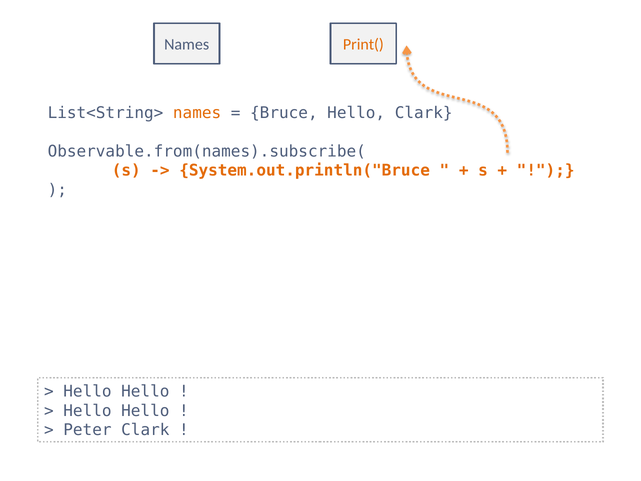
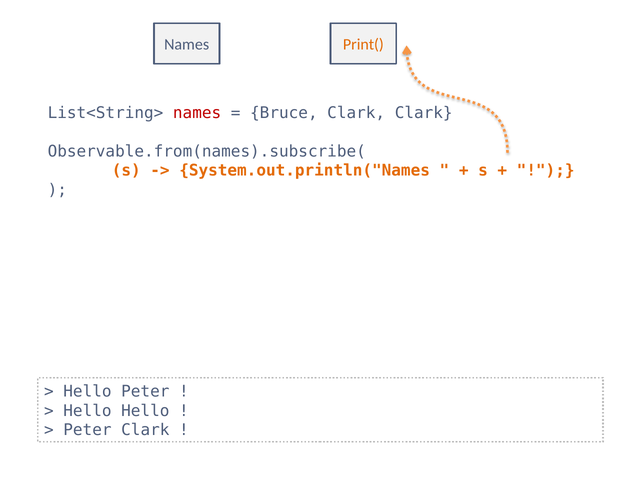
names at (197, 113) colour: orange -> red
Bruce Hello: Hello -> Clark
System.out.println("Bruce: System.out.println("Bruce -> System.out.println("Names
Hello at (145, 391): Hello -> Peter
